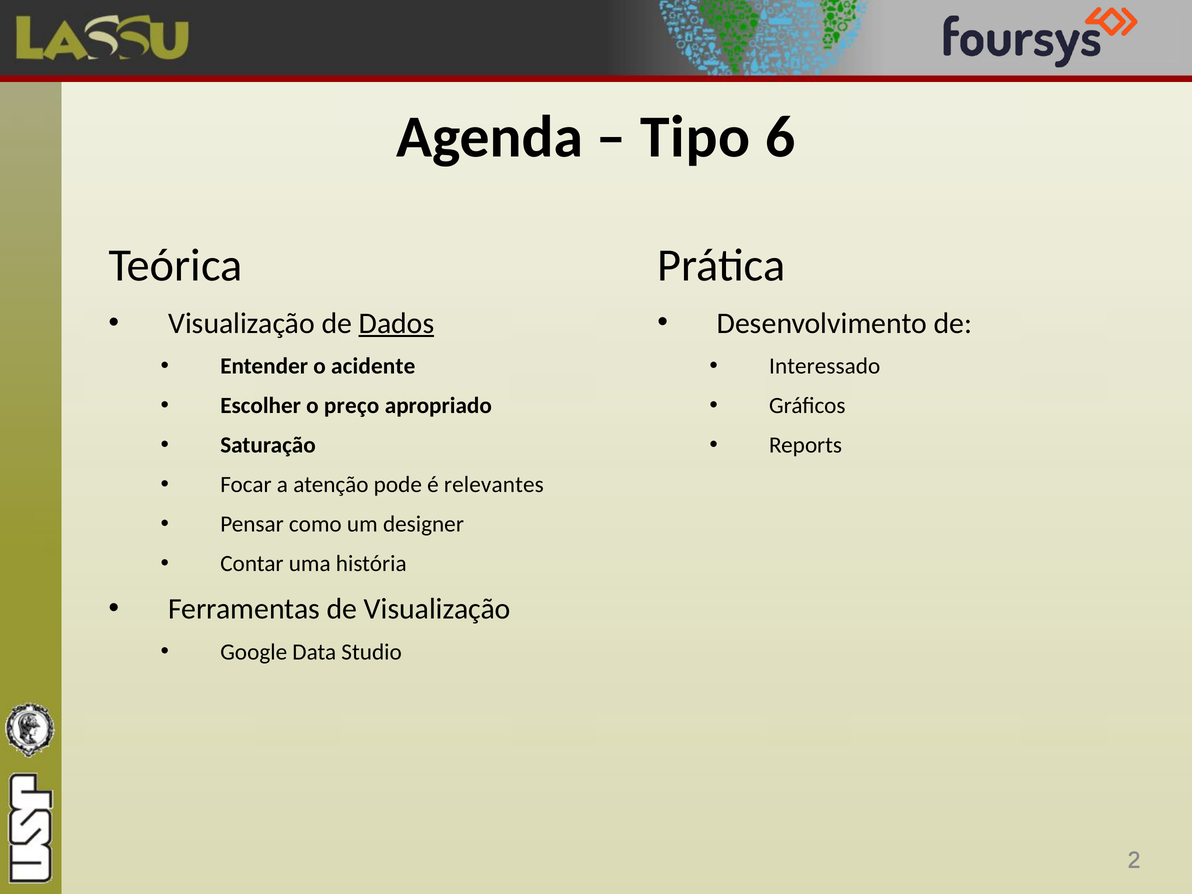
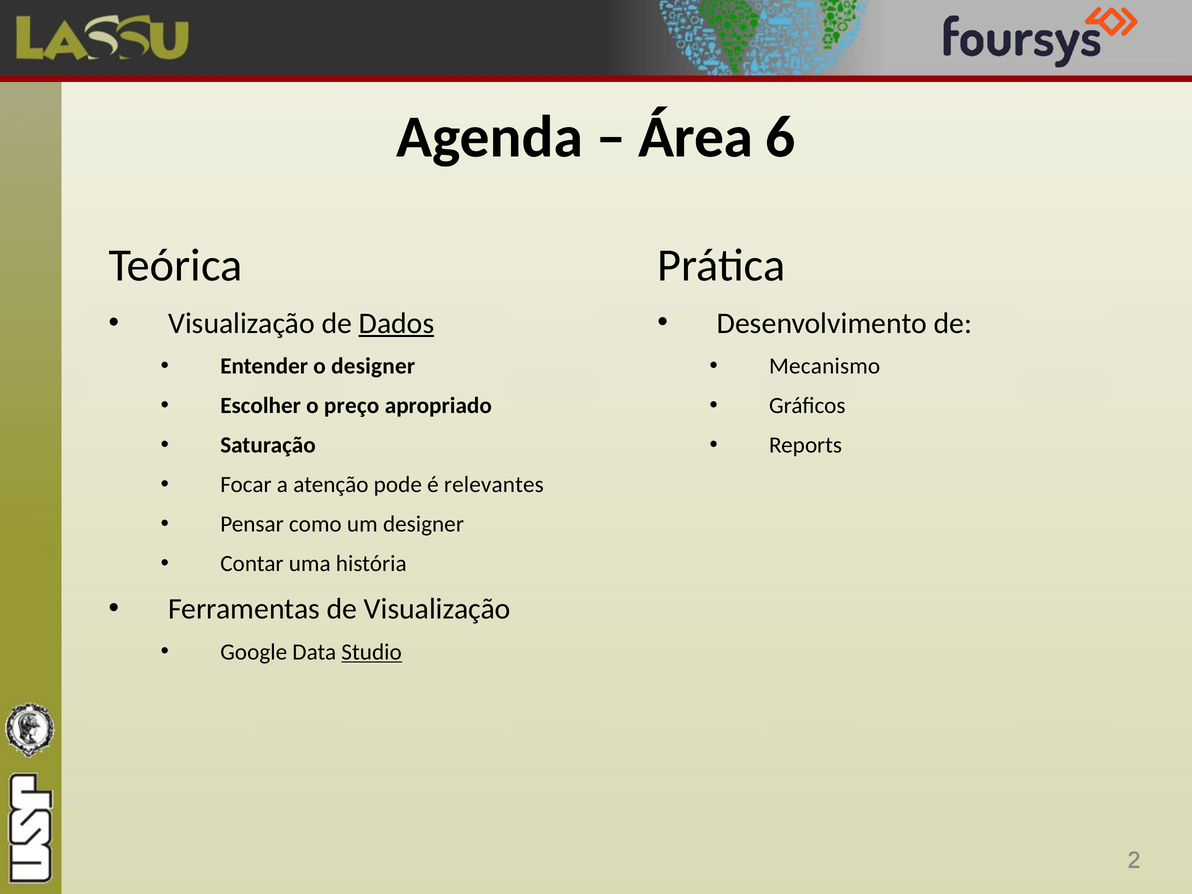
Tipo: Tipo -> Área
Interessado: Interessado -> Mecanismo
o acidente: acidente -> designer
Studio underline: none -> present
